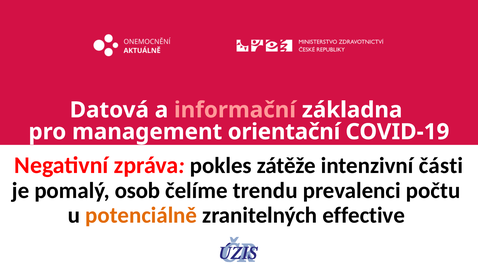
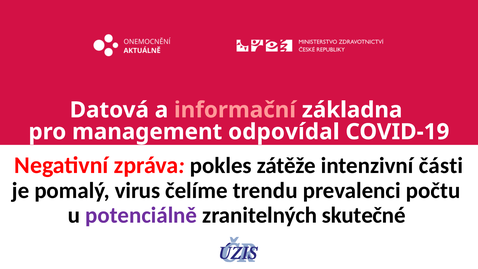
orientační: orientační -> odpovídal
osob: osob -> virus
potenciálně colour: orange -> purple
effective: effective -> skutečné
